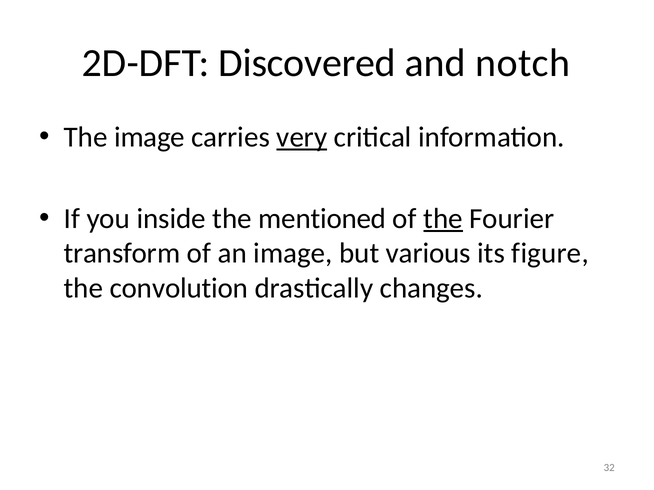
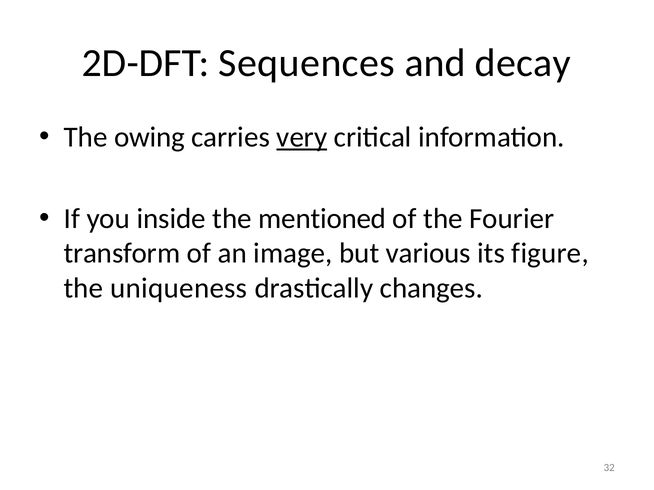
Discovered: Discovered -> Sequences
notch: notch -> decay
The image: image -> owing
the at (443, 219) underline: present -> none
convolution: convolution -> uniqueness
